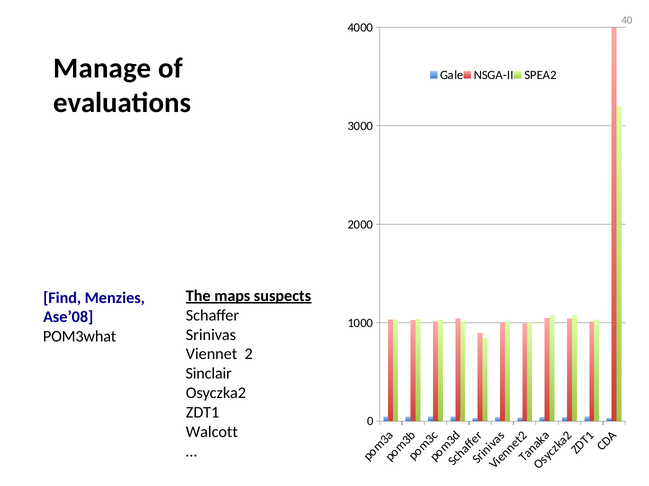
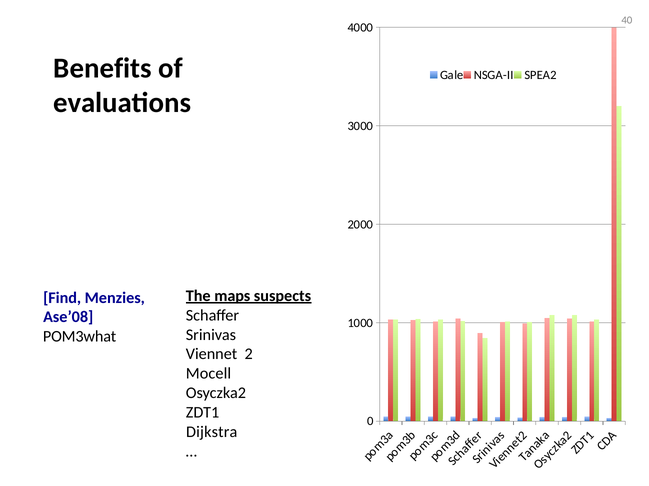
Manage: Manage -> Benefits
Sinclair: Sinclair -> Mocell
Walcott: Walcott -> Dijkstra
